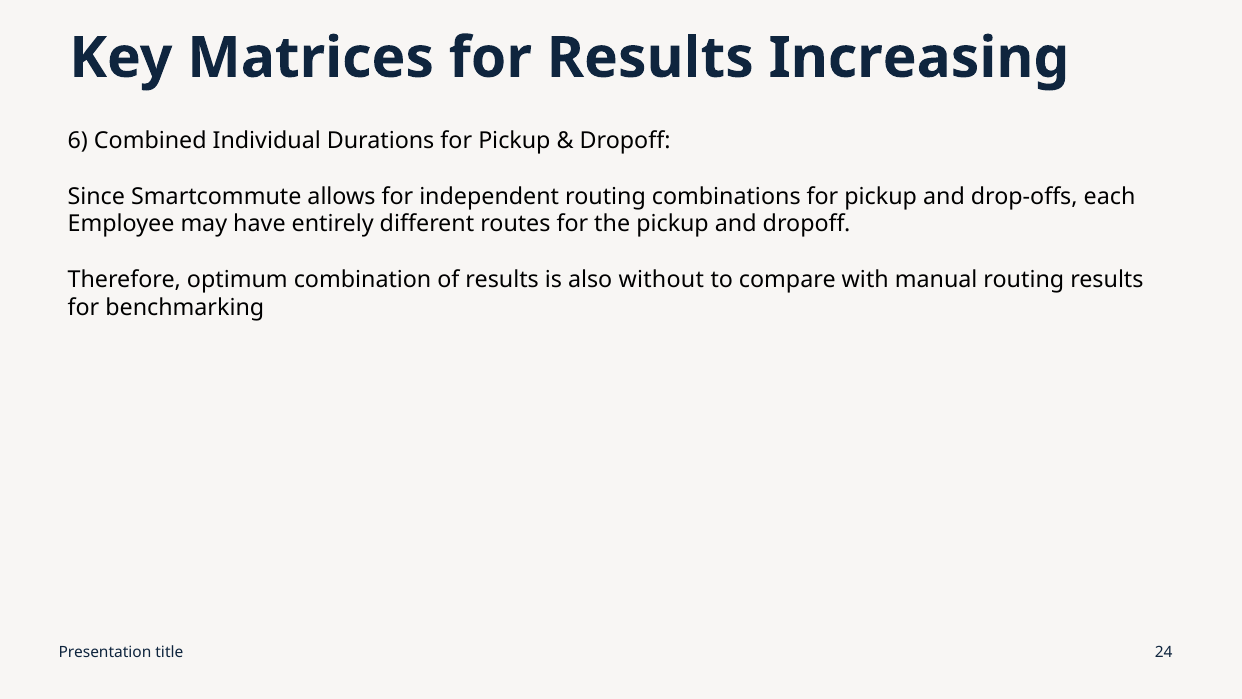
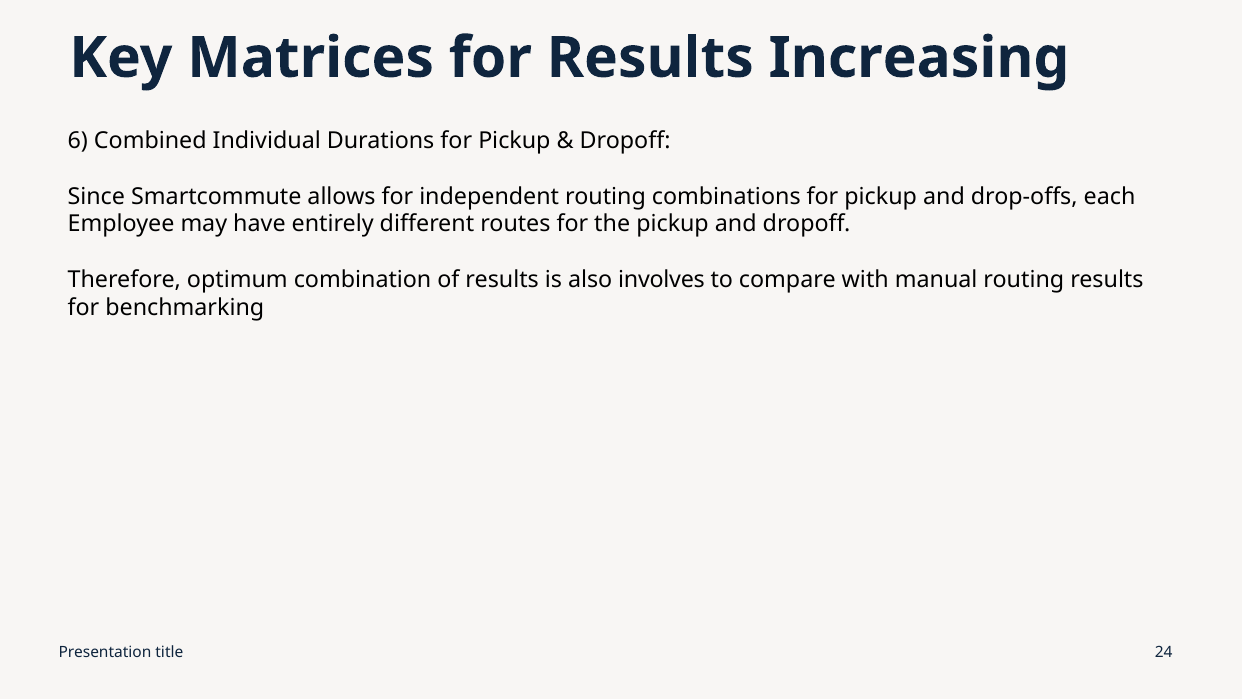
without: without -> involves
